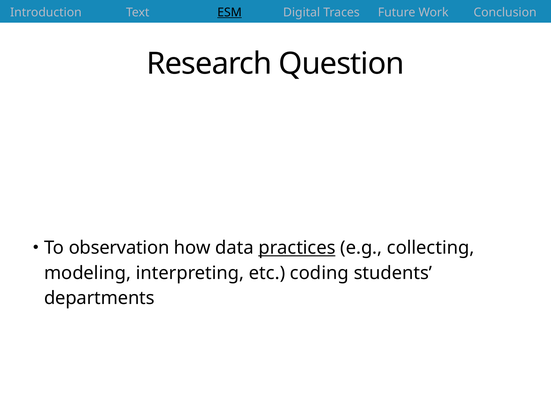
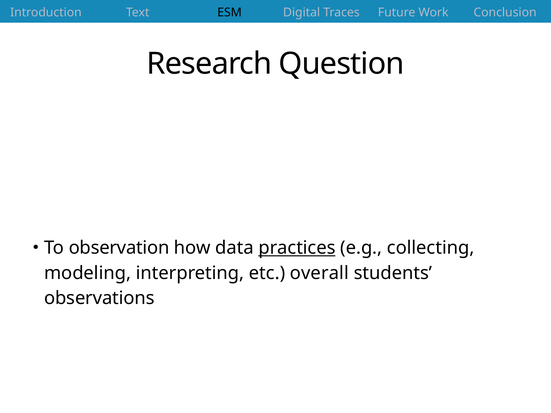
ESM underline: present -> none
coding: coding -> overall
departments: departments -> observations
